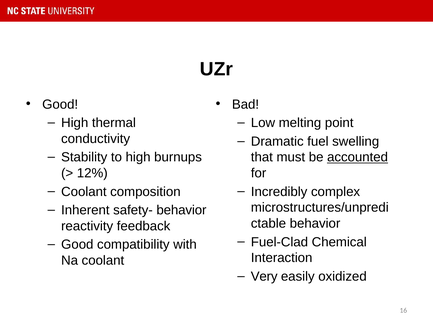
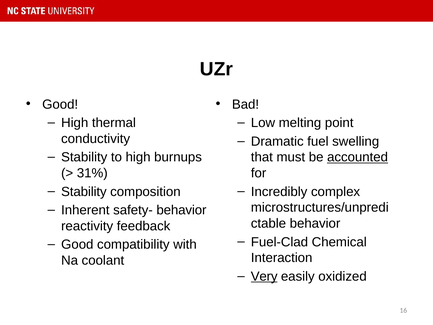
12%: 12% -> 31%
Coolant at (84, 192): Coolant -> Stability
Very underline: none -> present
